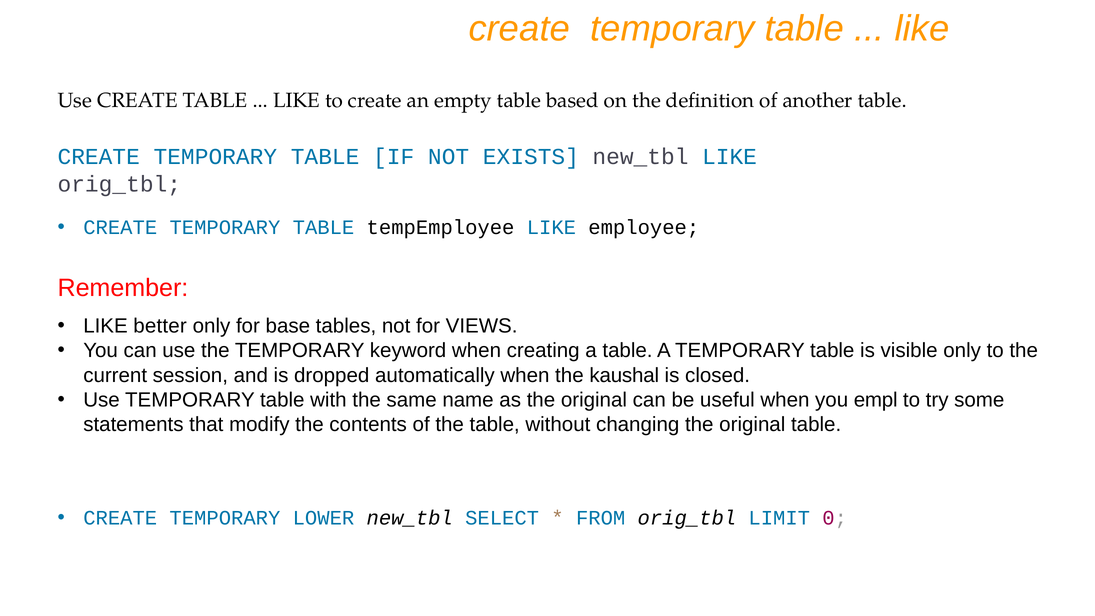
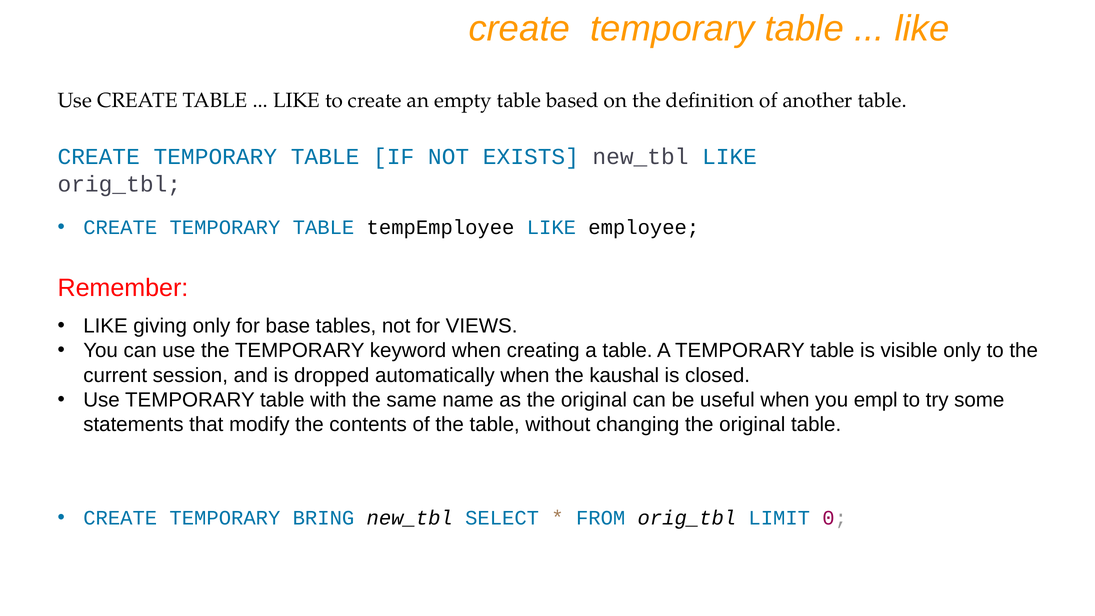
better: better -> giving
LOWER: LOWER -> BRING
